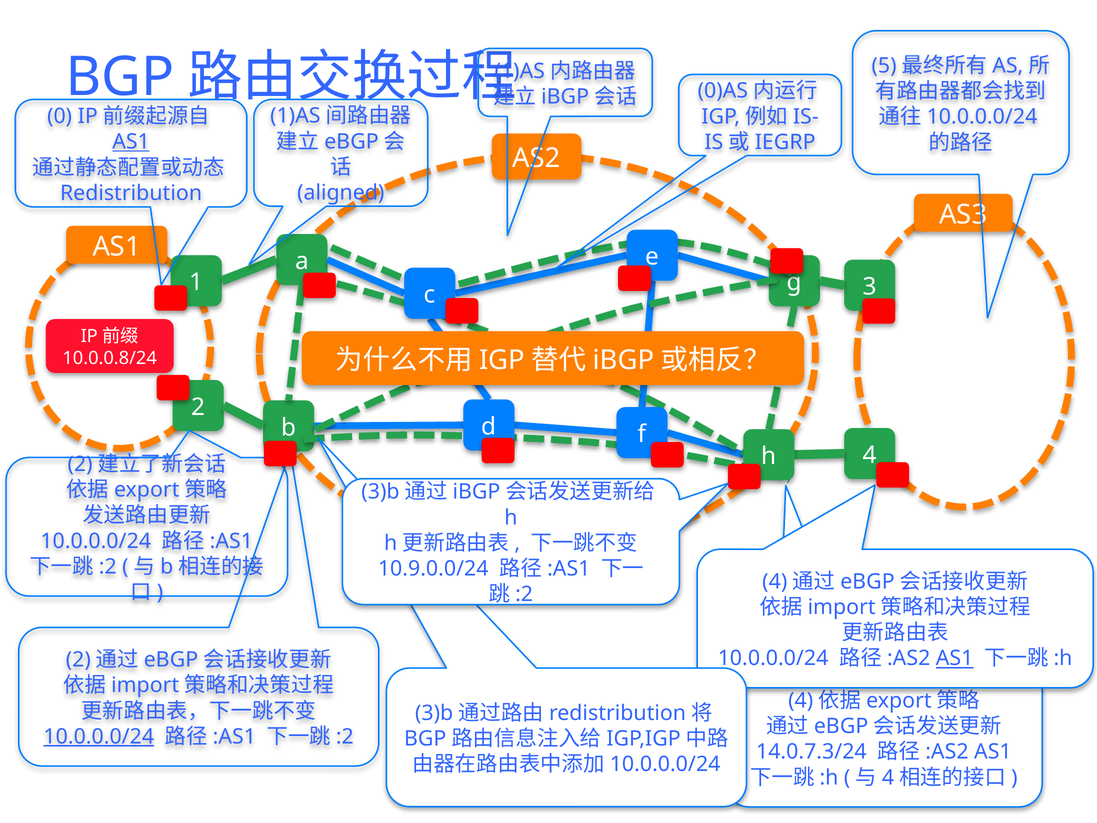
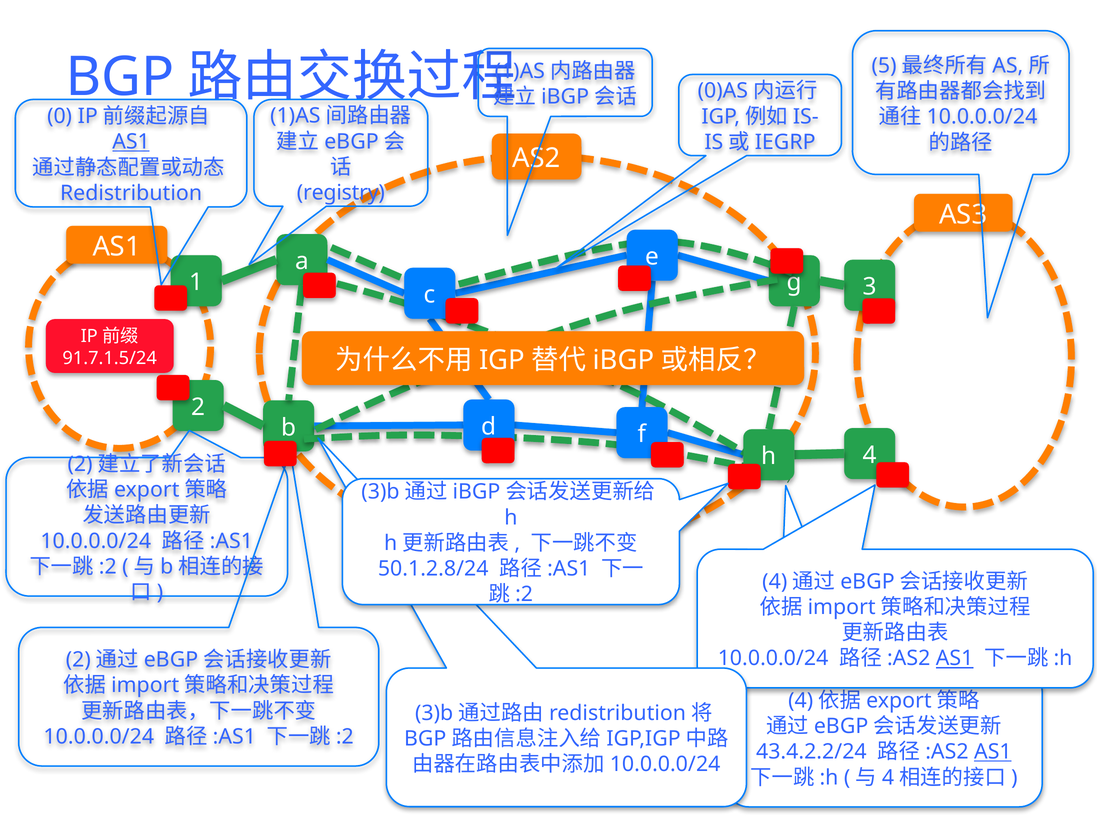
aligned: aligned -> registry
10.0.0.8/24: 10.0.0.8/24 -> 91.7.1.5/24
10.9.0.0/24: 10.9.0.0/24 -> 50.1.2.8/24
10.0.0.0/24 at (99, 736) underline: present -> none
14.0.7.3/24: 14.0.7.3/24 -> 43.4.2.2/24
AS1 at (993, 752) underline: none -> present
